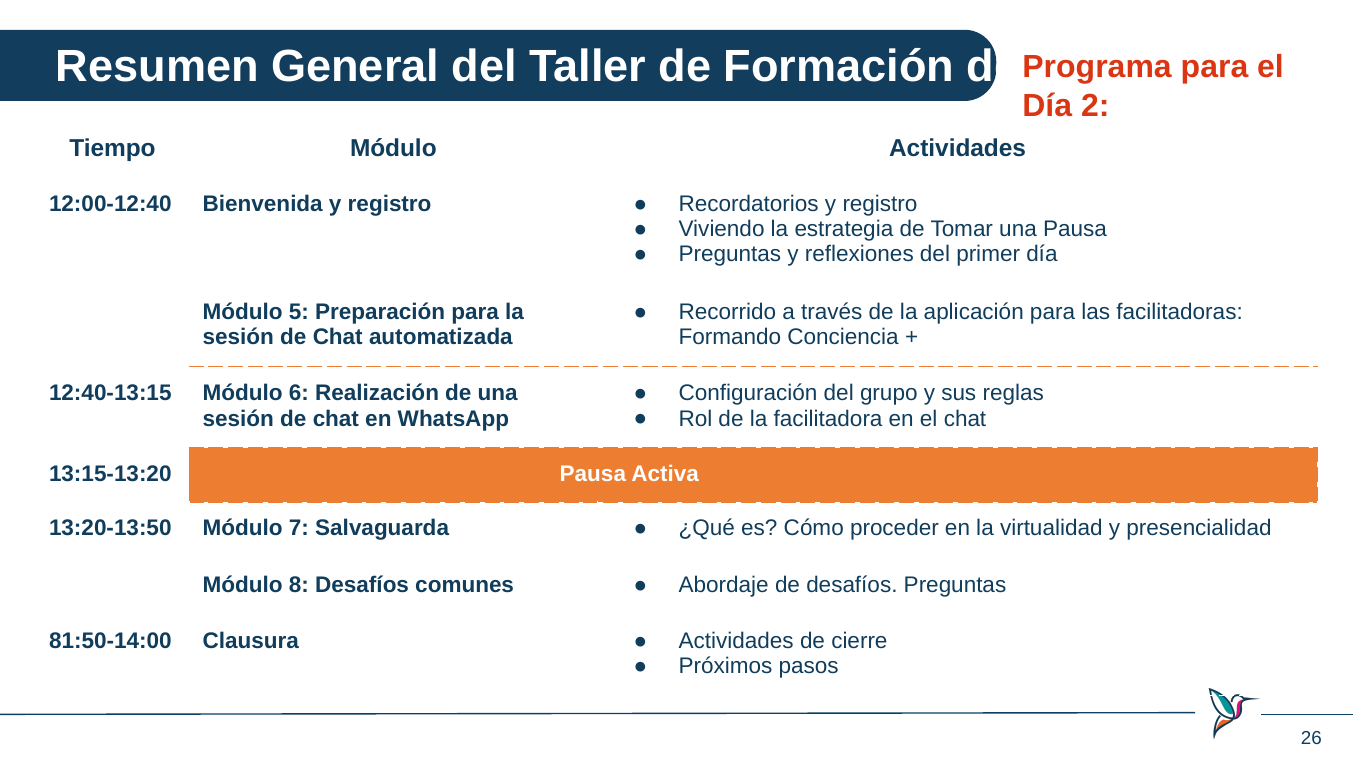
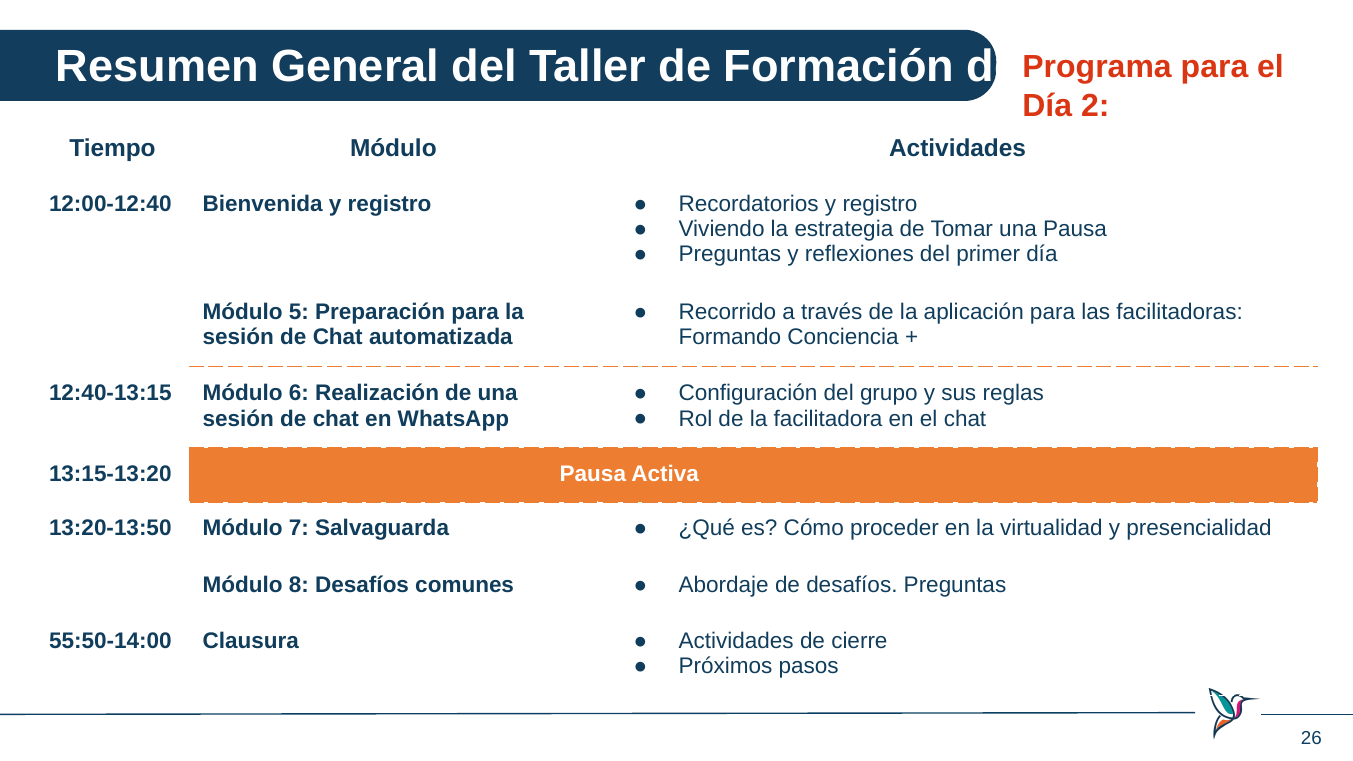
81:50-14:00: 81:50-14:00 -> 55:50-14:00
